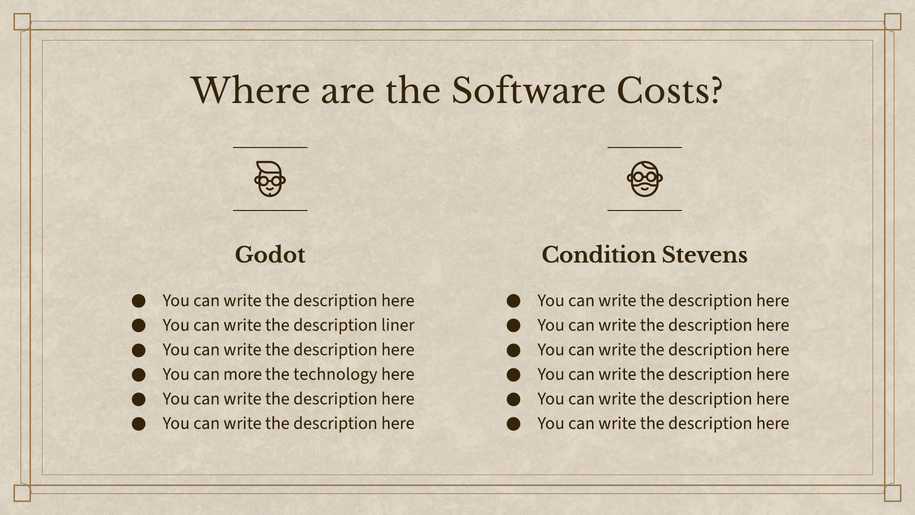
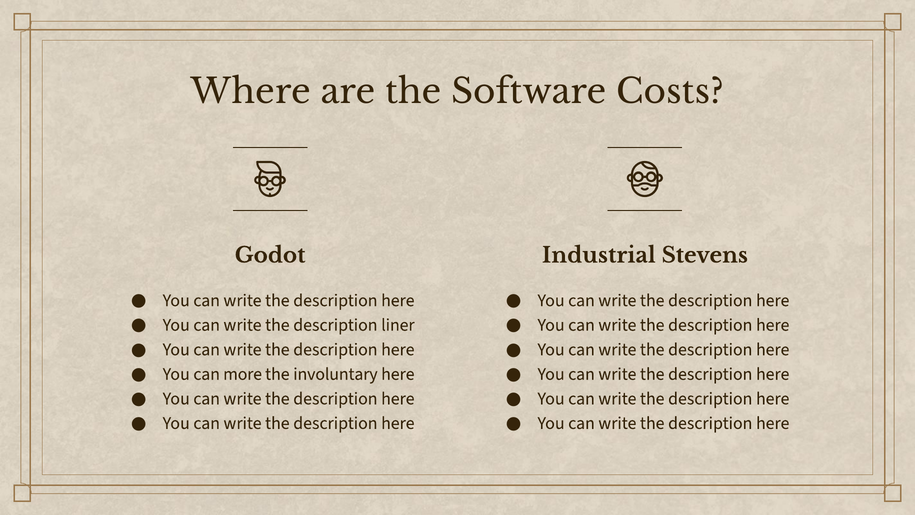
Condition: Condition -> Industrial
technology: technology -> involuntary
